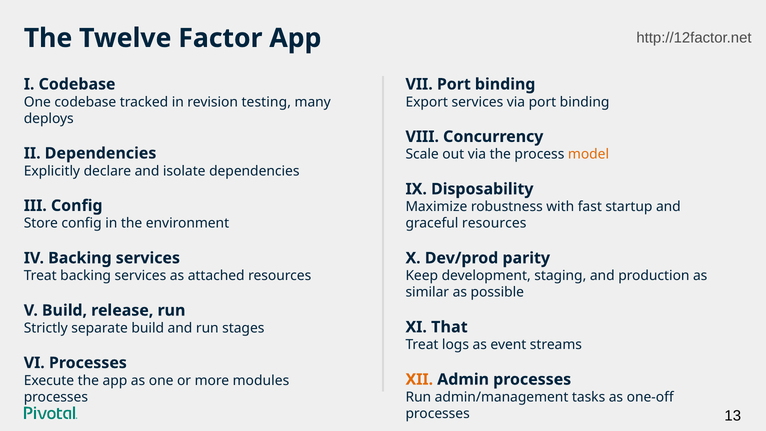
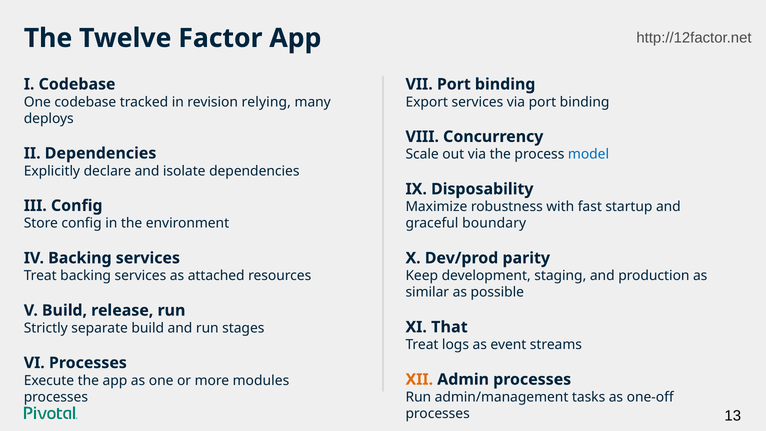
testing: testing -> relying
model colour: orange -> blue
graceful resources: resources -> boundary
